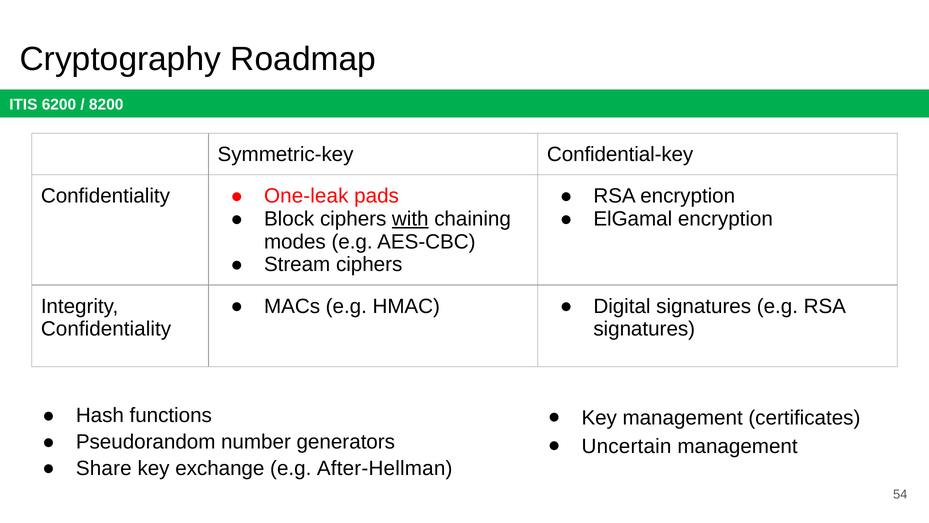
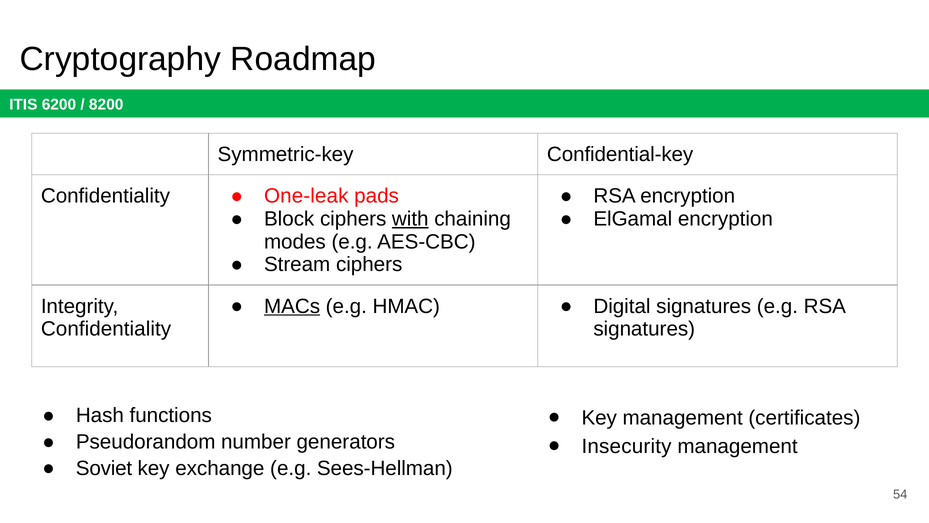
MACs underline: none -> present
Uncertain: Uncertain -> Insecurity
Share: Share -> Soviet
After-Hellman: After-Hellman -> Sees-Hellman
